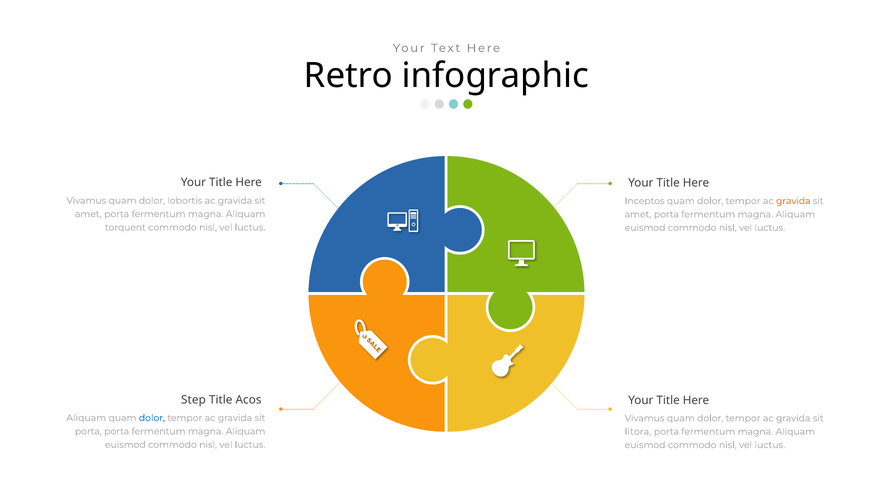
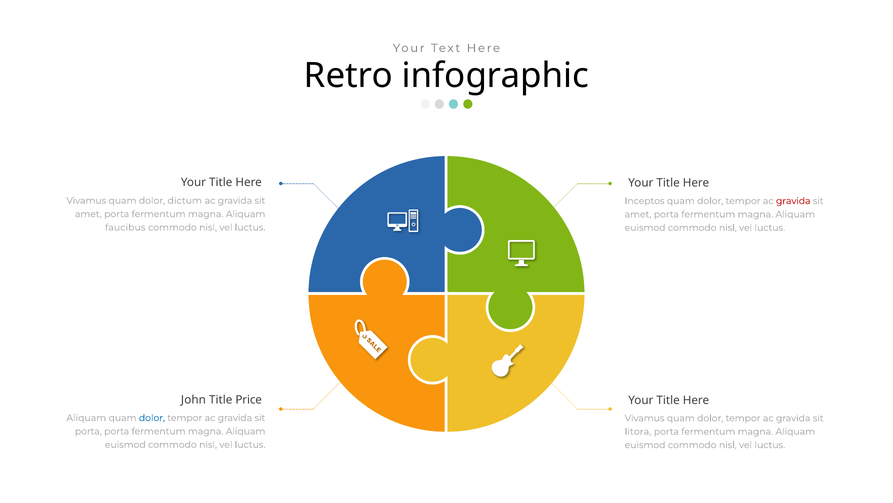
lobortis: lobortis -> dictum
gravida at (793, 201) colour: orange -> red
torquent: torquent -> faucibus
Step: Step -> John
Acos: Acos -> Price
